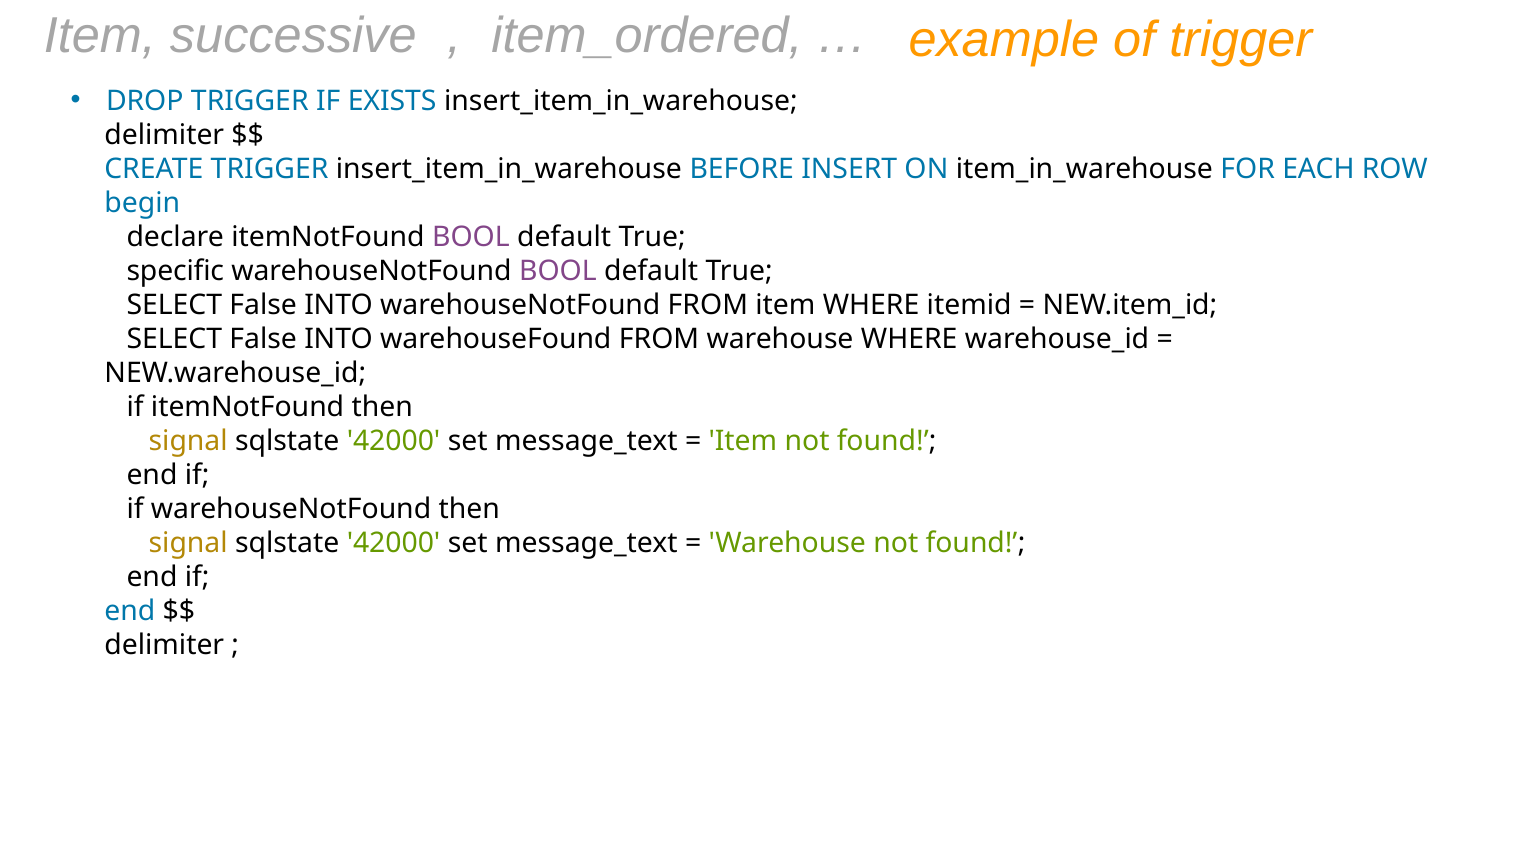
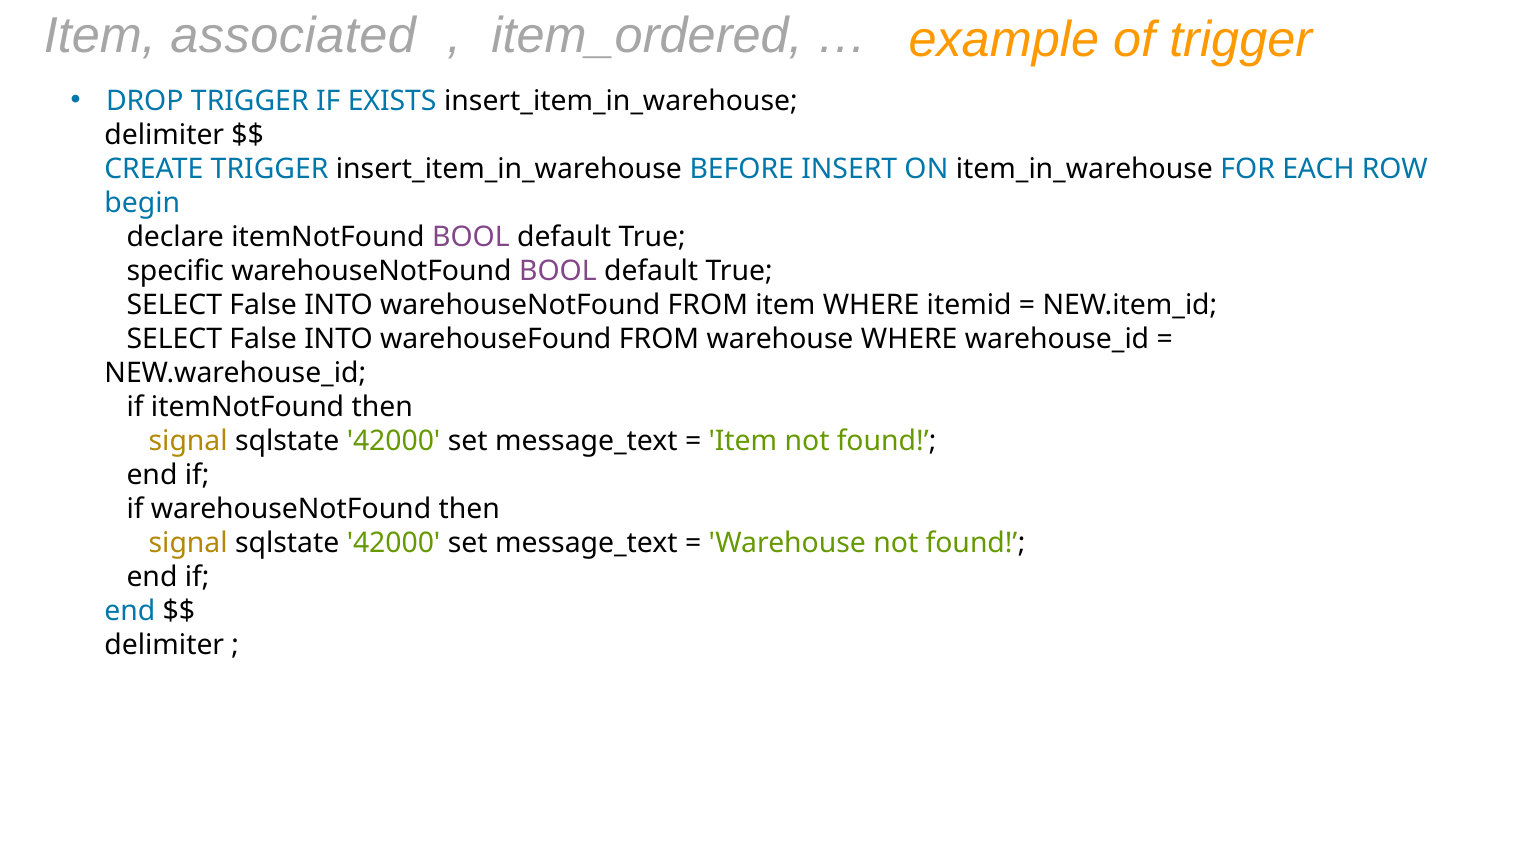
successive: successive -> associated
